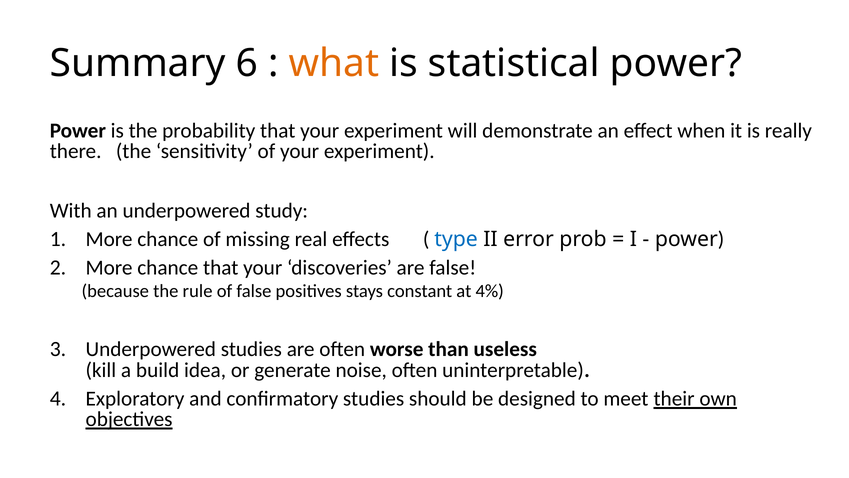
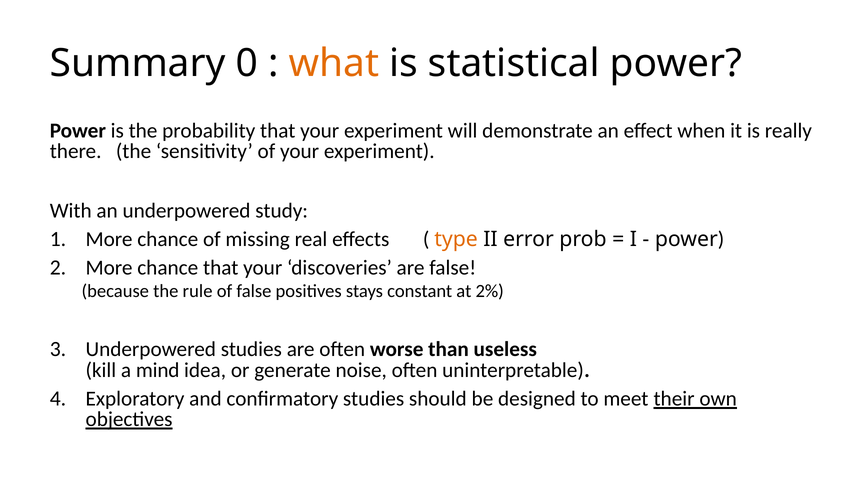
6: 6 -> 0
type colour: blue -> orange
4%: 4% -> 2%
build: build -> mind
